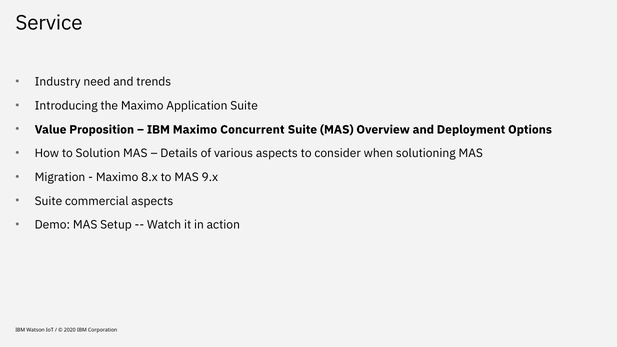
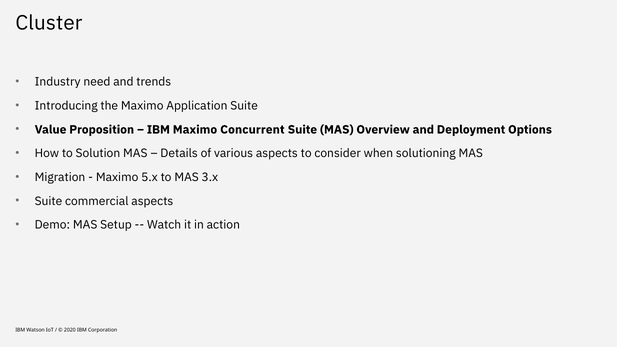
Service: Service -> Cluster
8.x: 8.x -> 5.x
9.x: 9.x -> 3.x
